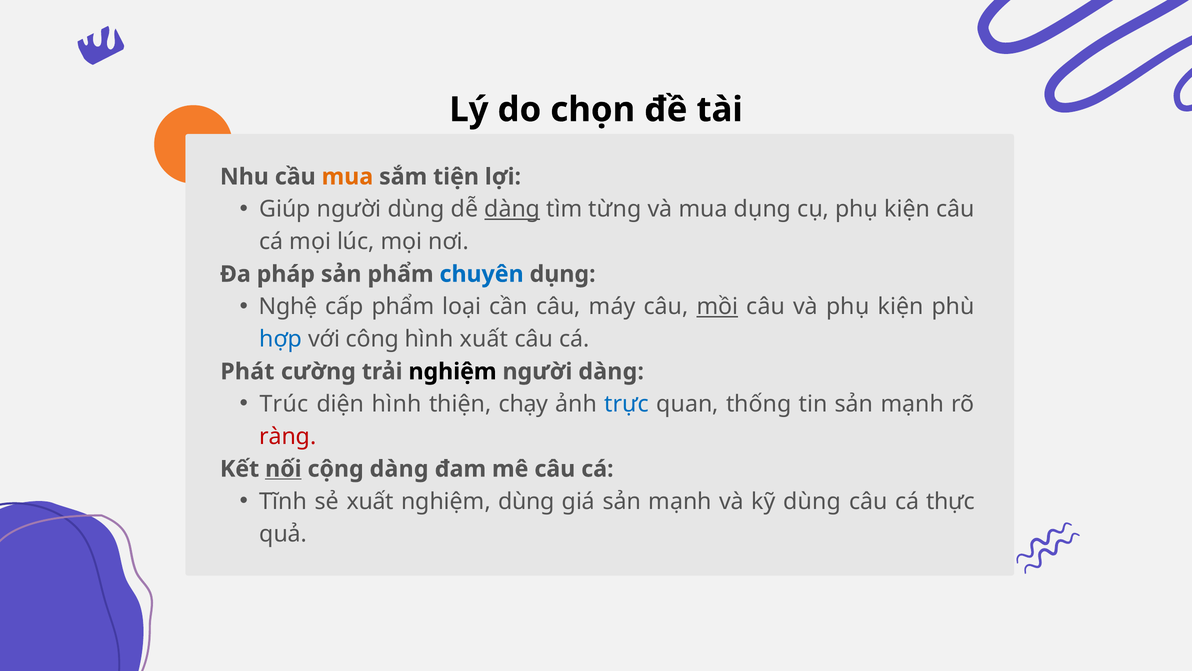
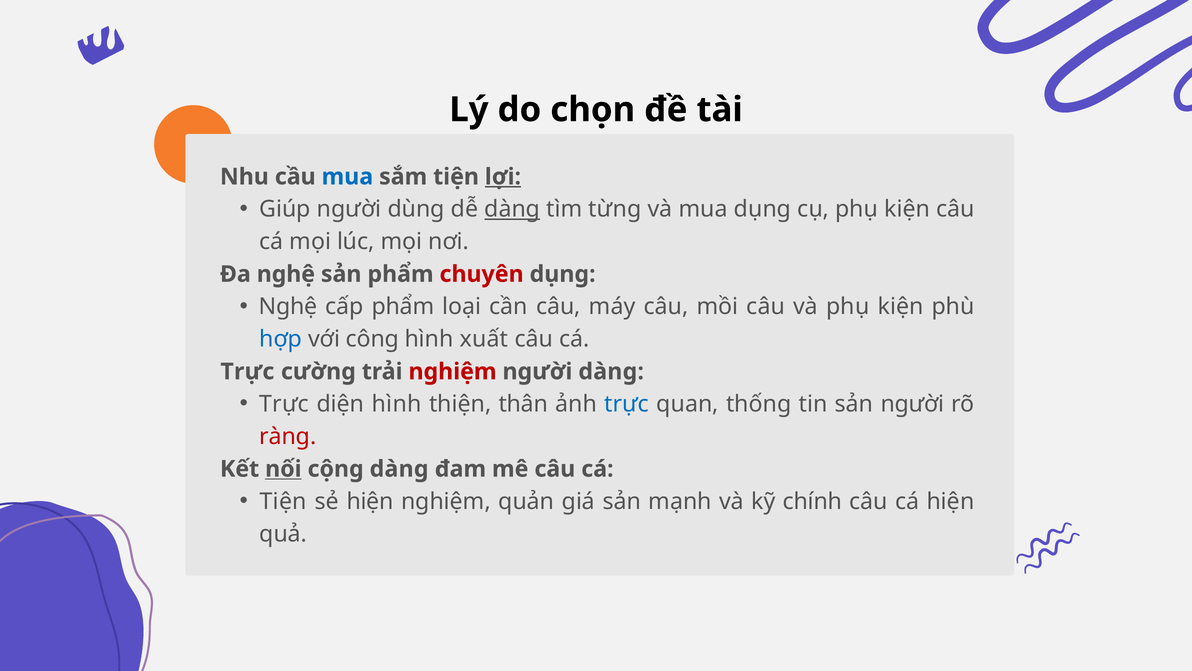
mua at (347, 177) colour: orange -> blue
lợi underline: none -> present
Đa pháp: pháp -> nghệ
chuyên colour: blue -> red
mồi underline: present -> none
Phát at (247, 371): Phát -> Trực
nghiệm at (452, 371) colour: black -> red
Trúc at (284, 404): Trúc -> Trực
chạy: chạy -> thân
tin sản mạnh: mạnh -> người
Tĩnh at (283, 501): Tĩnh -> Tiện
sẻ xuất: xuất -> hiện
nghiệm dùng: dùng -> quản
kỹ dùng: dùng -> chính
cá thực: thực -> hiện
